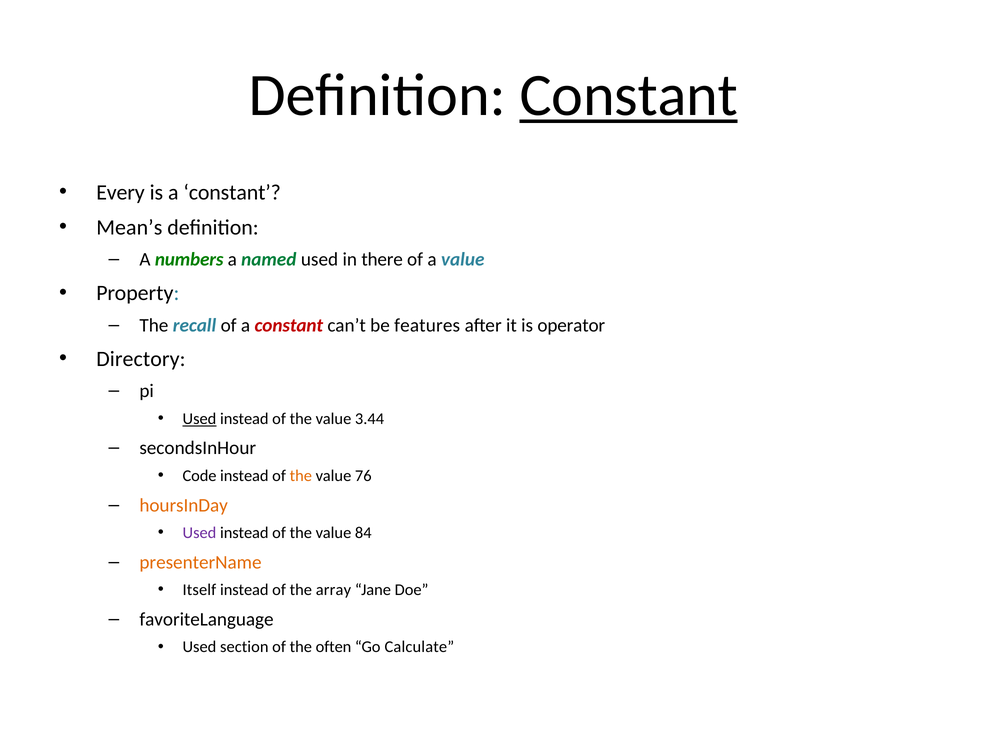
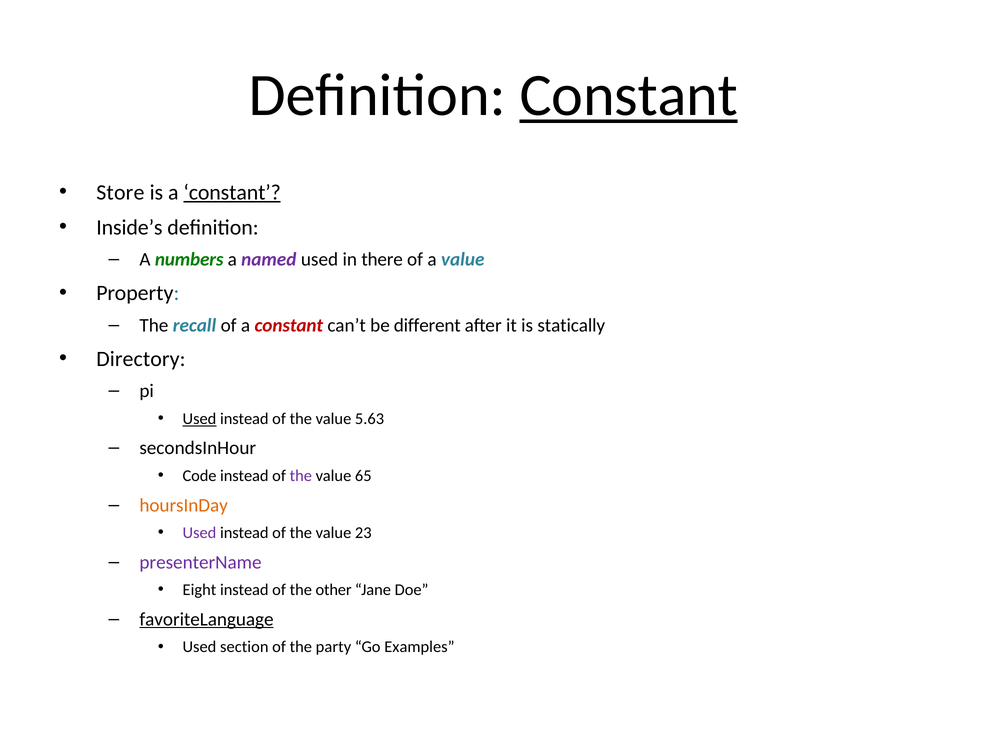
Every: Every -> Store
constant at (232, 192) underline: none -> present
Mean’s: Mean’s -> Inside’s
named colour: green -> purple
features: features -> different
operator: operator -> statically
3.44: 3.44 -> 5.63
the at (301, 476) colour: orange -> purple
76: 76 -> 65
84: 84 -> 23
presenterName colour: orange -> purple
Itself: Itself -> Eight
array: array -> other
favoriteLanguage underline: none -> present
often: often -> party
Calculate: Calculate -> Examples
